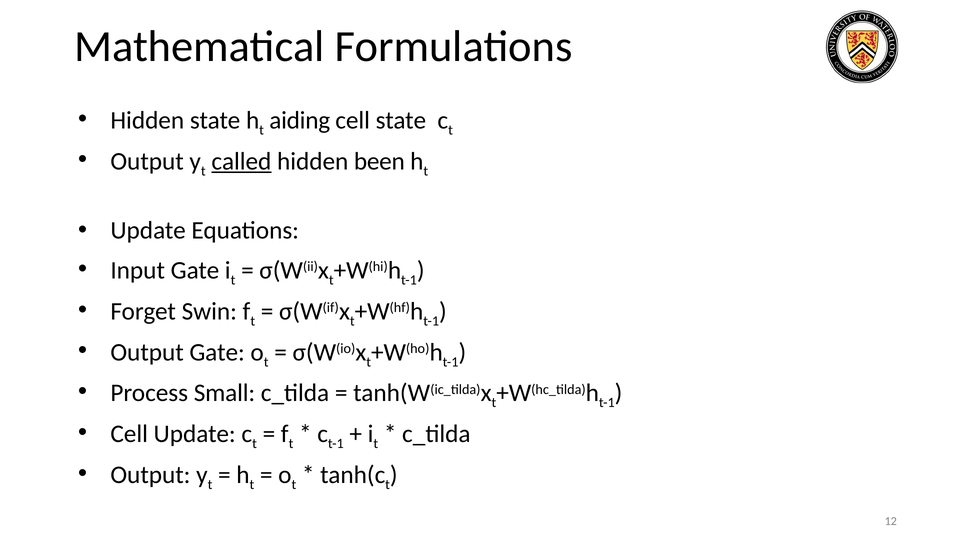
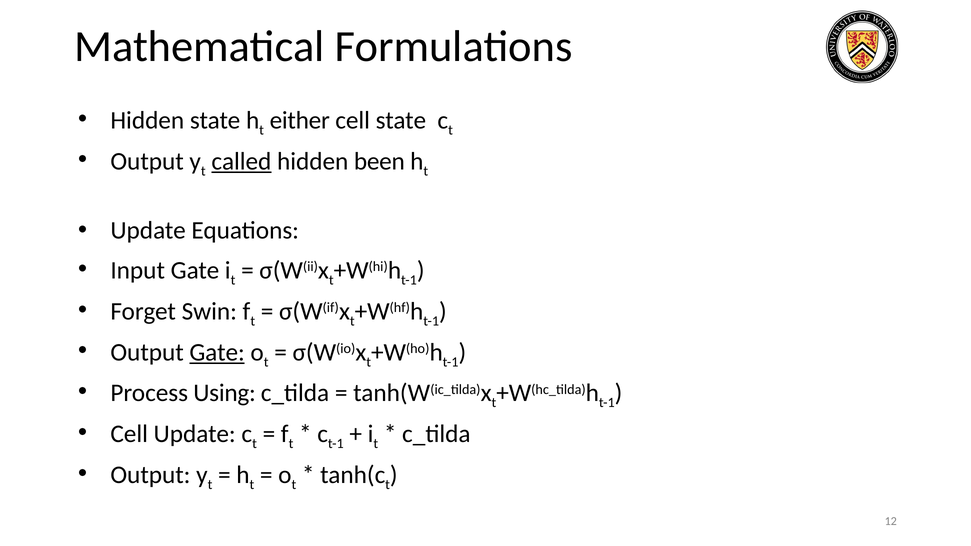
aiding: aiding -> either
Gate at (217, 352) underline: none -> present
Small: Small -> Using
